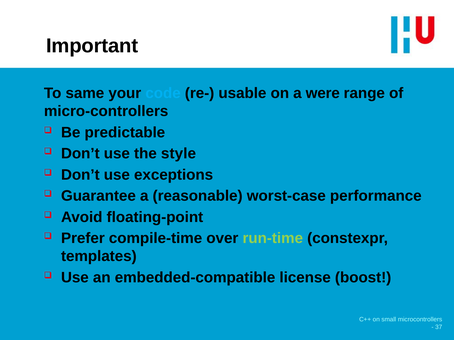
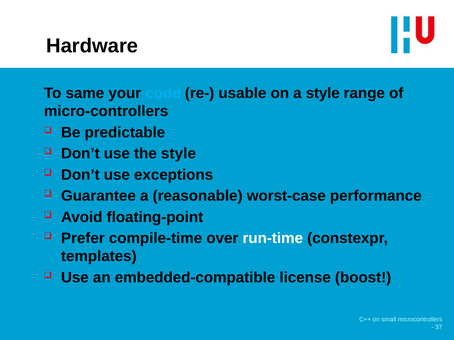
Important: Important -> Hardware
a were: were -> style
run-time colour: light green -> white
